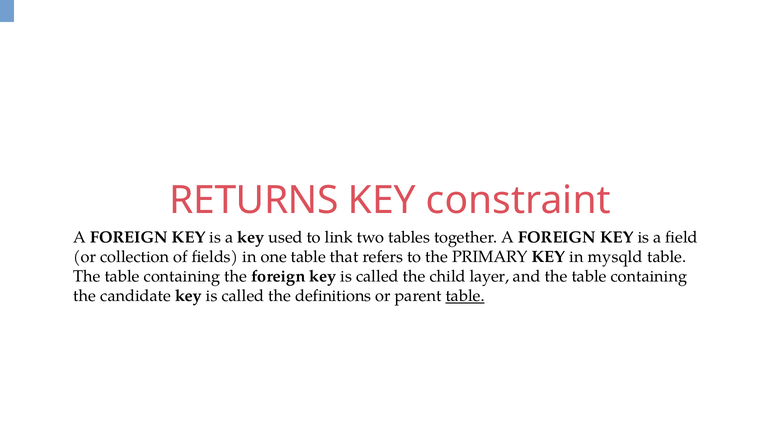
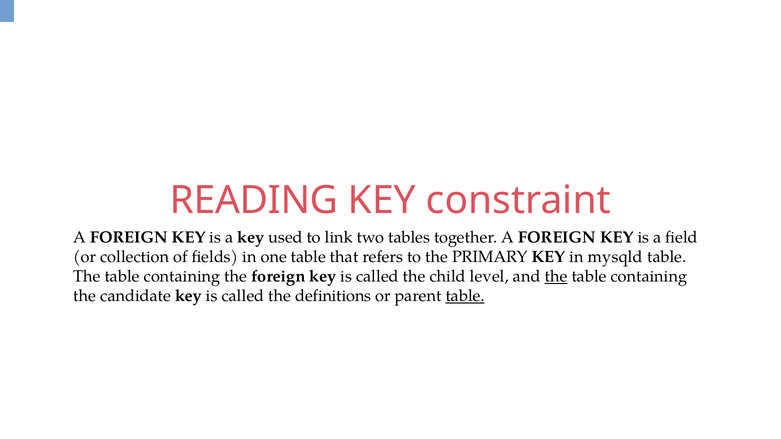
RETURNS: RETURNS -> READING
layer: layer -> level
the at (556, 277) underline: none -> present
